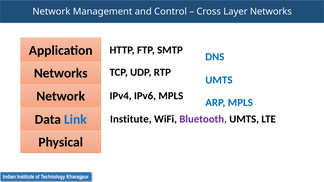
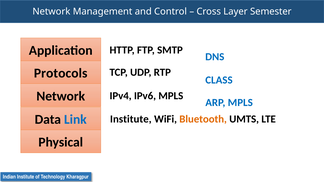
Layer Networks: Networks -> Semester
Networks at (61, 73): Networks -> Protocols
UMTS at (219, 80): UMTS -> CLASS
Bluetooth colour: purple -> orange
